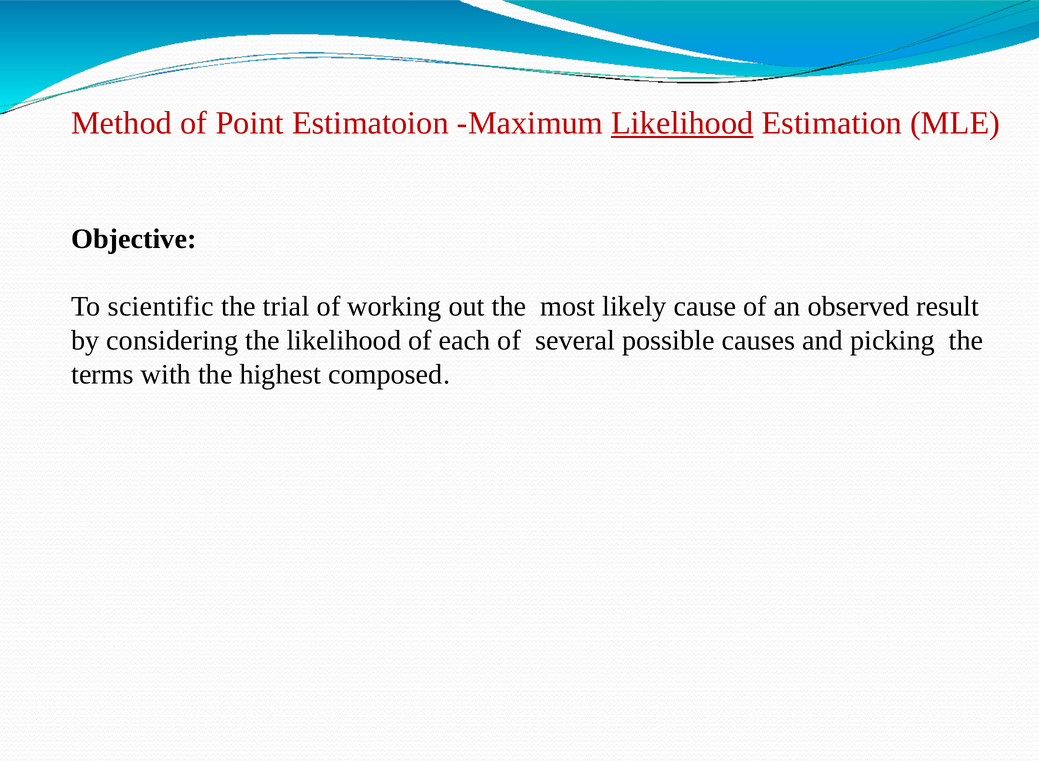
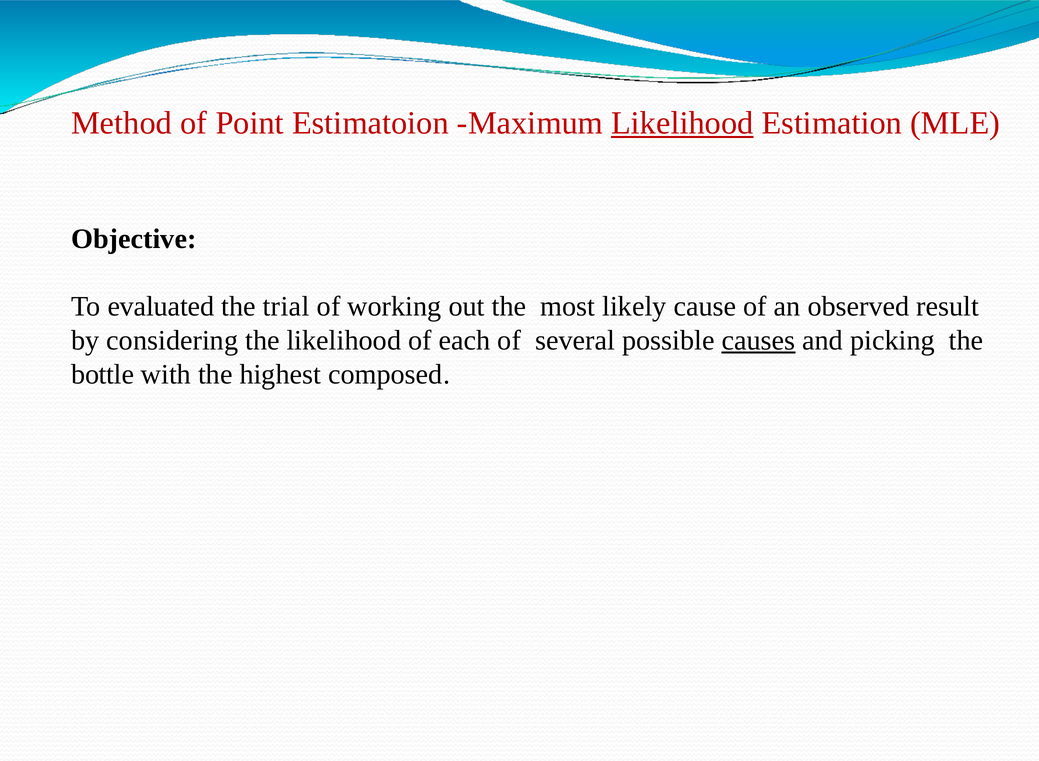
scientific: scientific -> evaluated
causes underline: none -> present
terms: terms -> bottle
